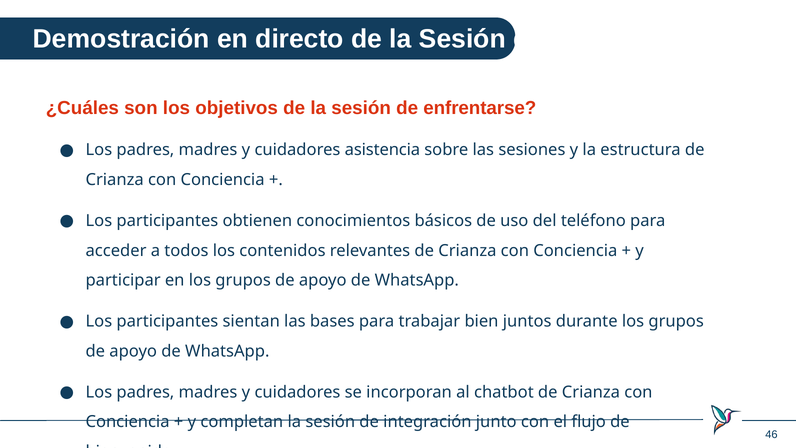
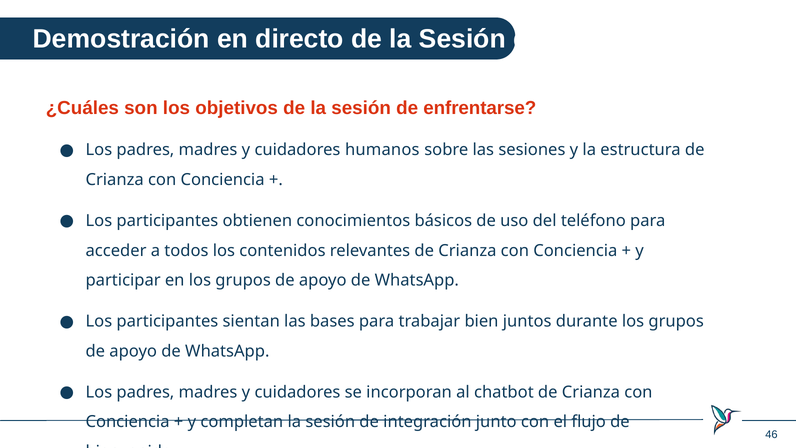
asistencia: asistencia -> humanos
